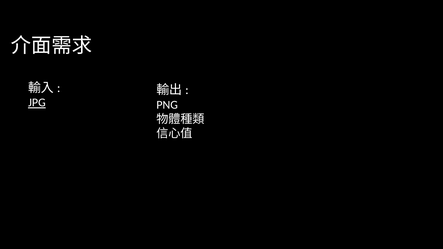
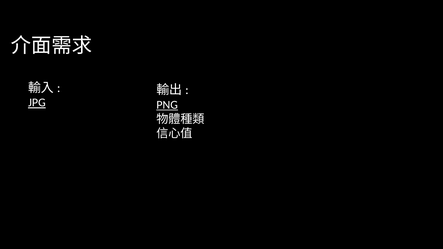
PNG underline: none -> present
